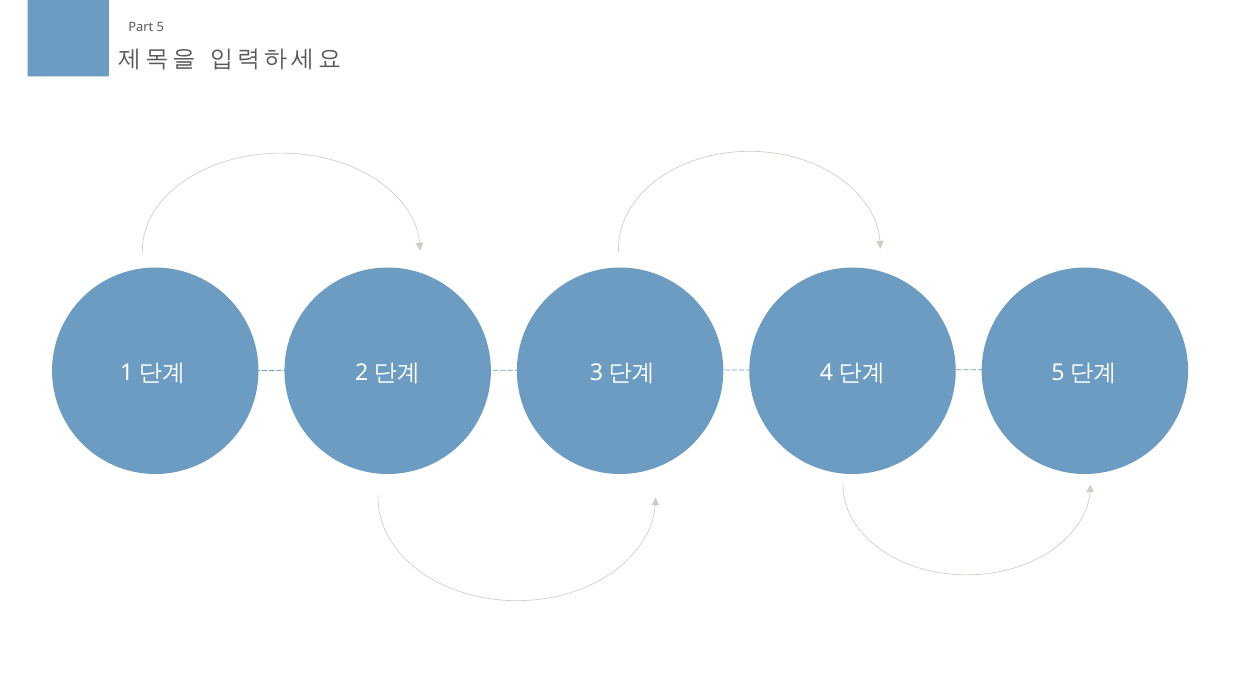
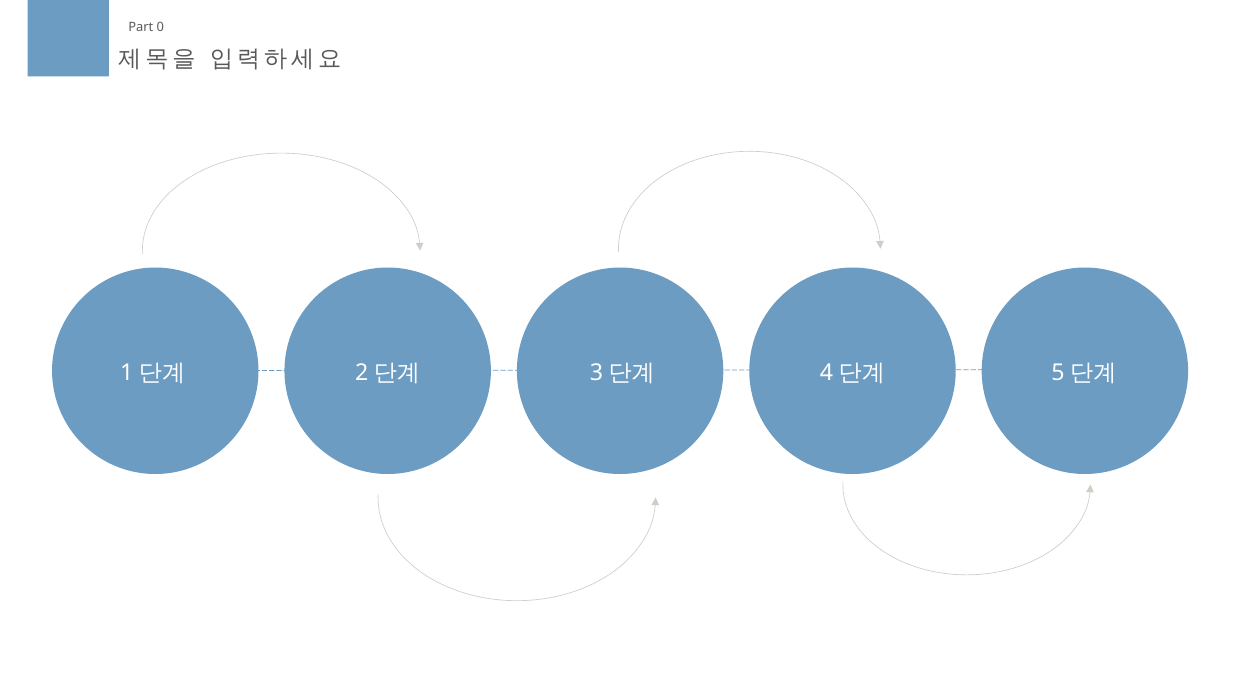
5: 5 -> 0
